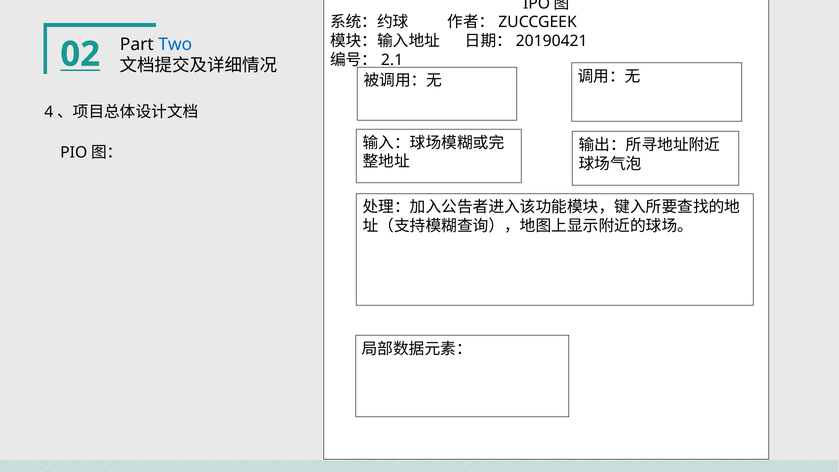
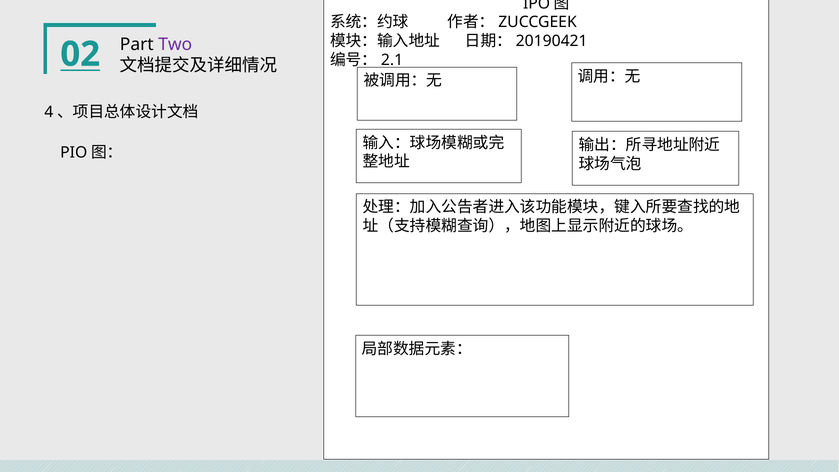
Two colour: blue -> purple
